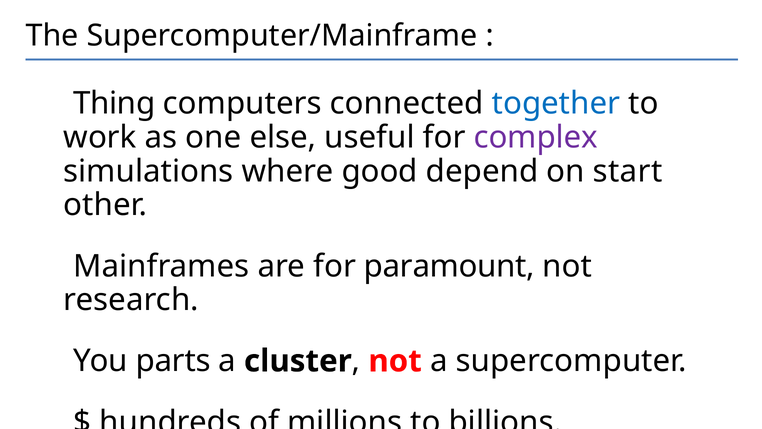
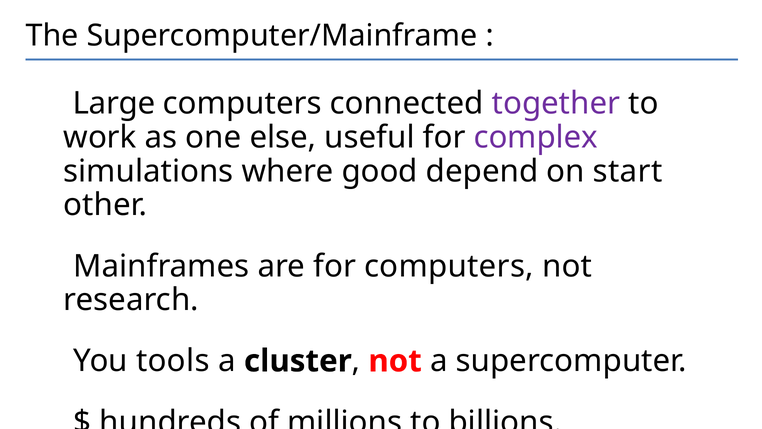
Thing: Thing -> Large
together colour: blue -> purple
for paramount: paramount -> computers
parts: parts -> tools
